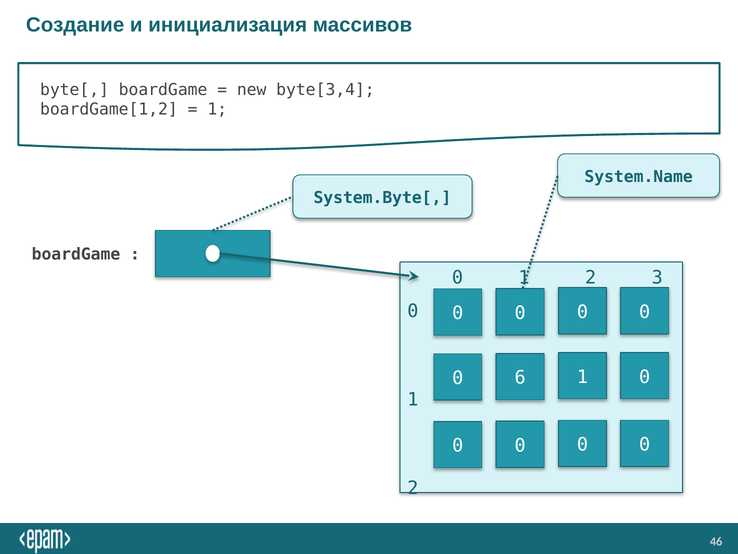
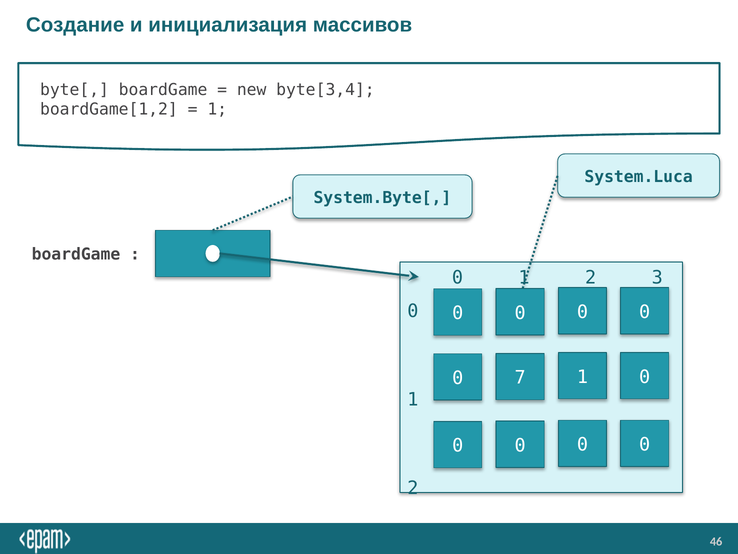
System.Name: System.Name -> System.Luca
6: 6 -> 7
